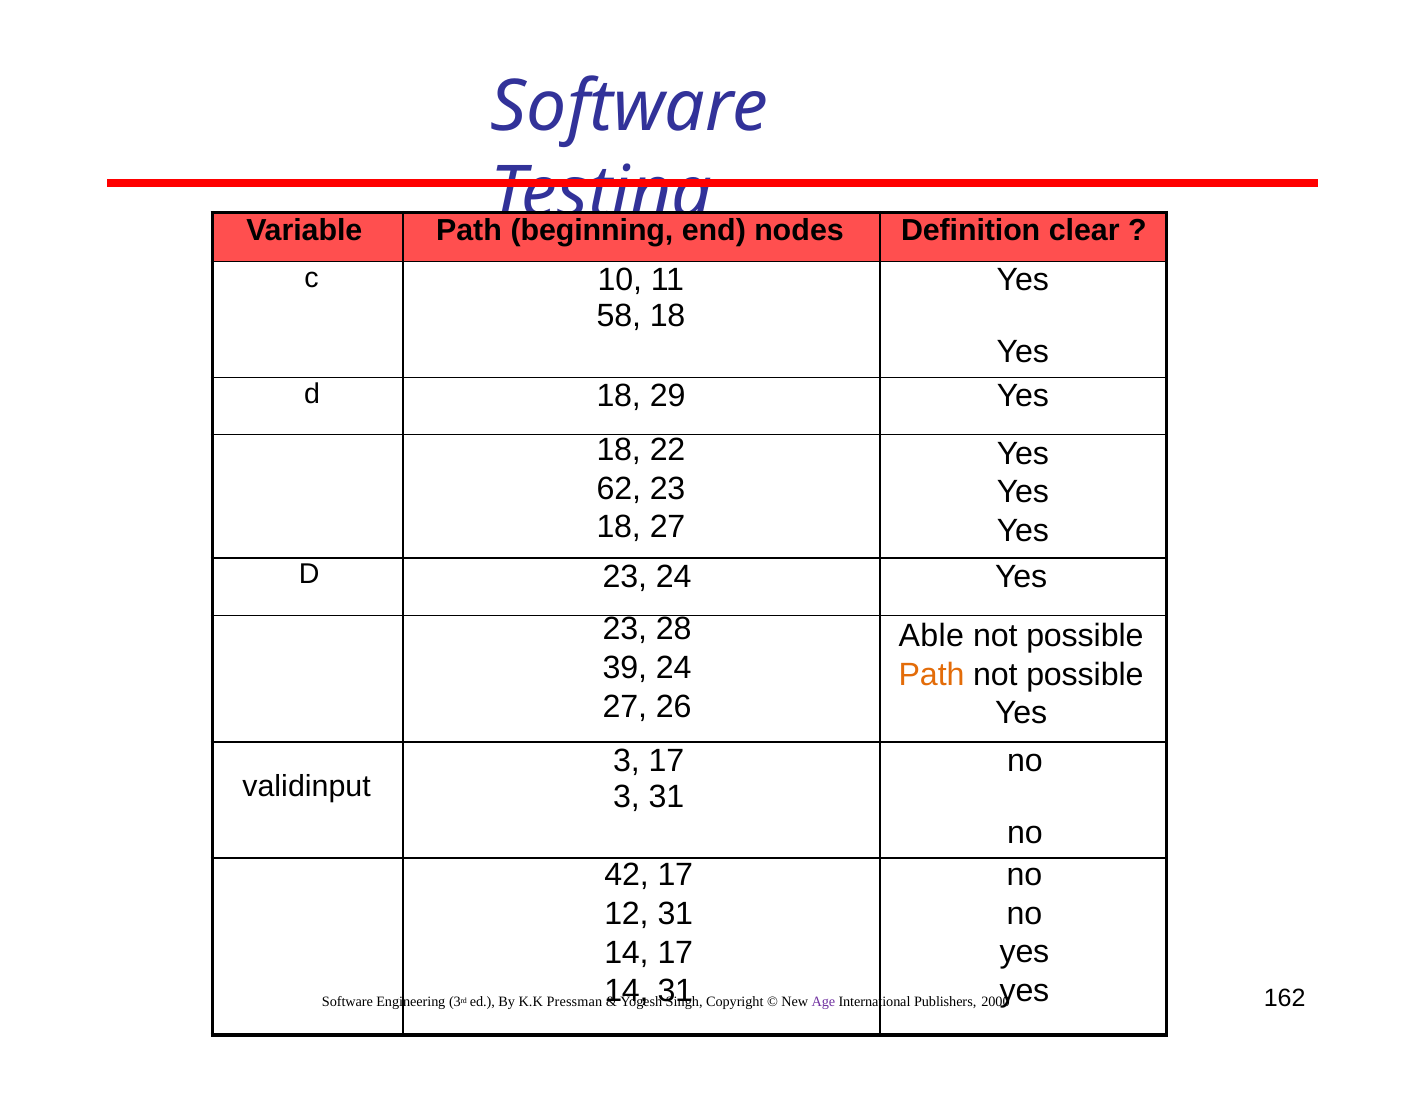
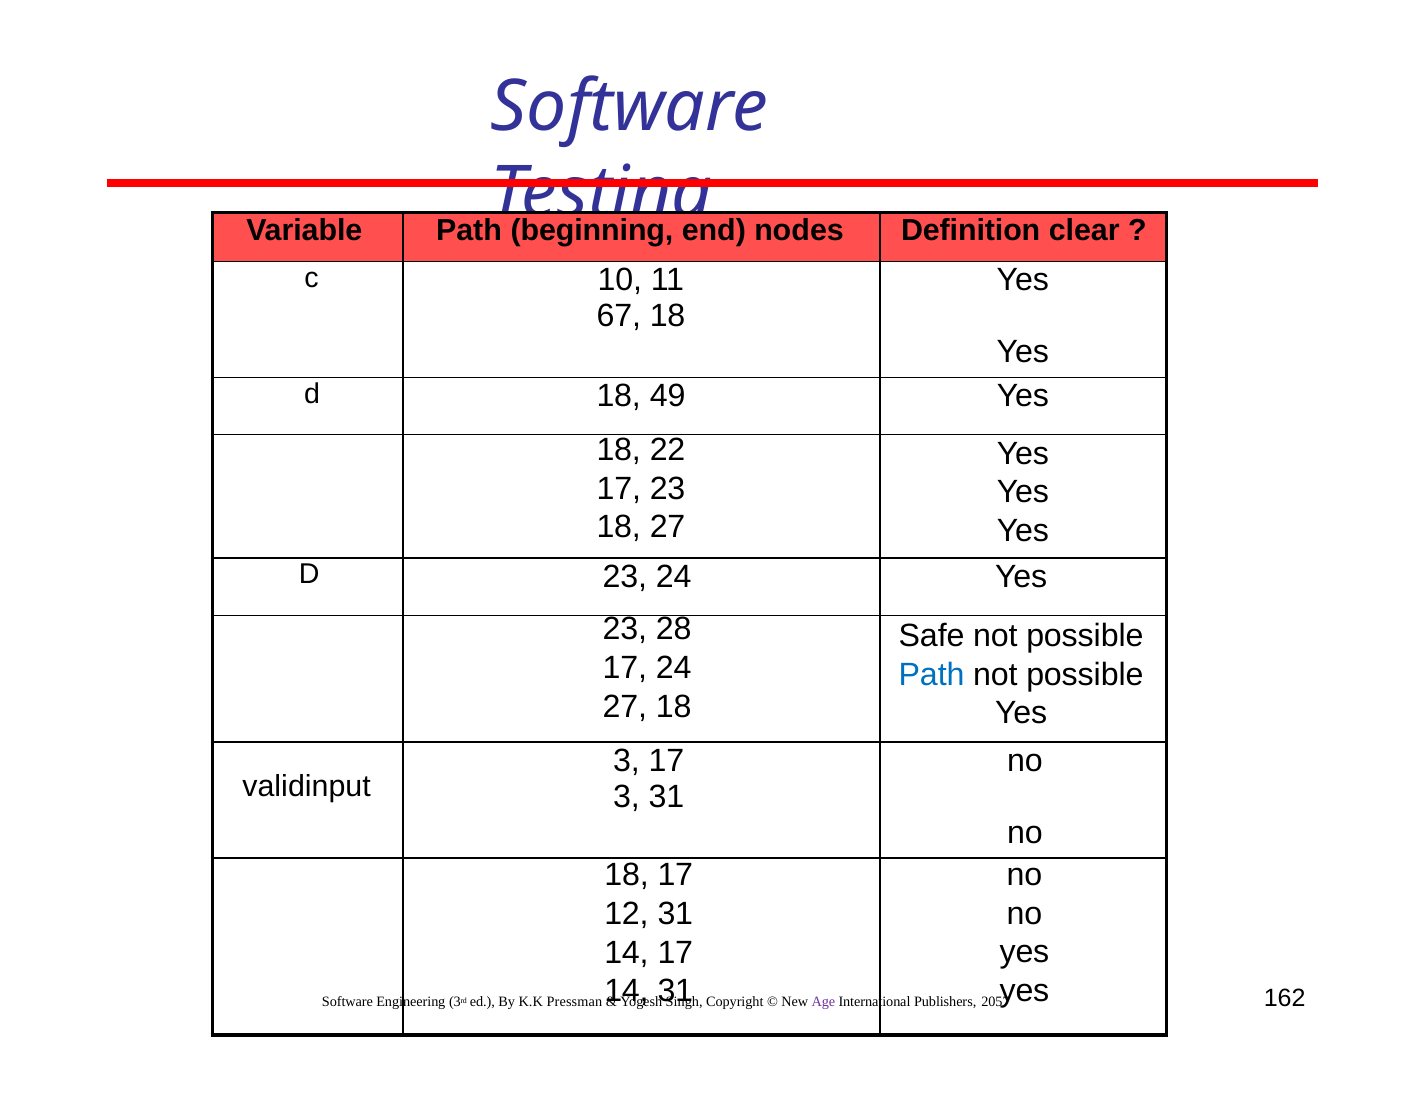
58: 58 -> 67
29: 29 -> 49
62 at (619, 488): 62 -> 17
Able: Able -> Safe
39 at (625, 668): 39 -> 17
Path at (932, 674) colour: orange -> blue
27 26: 26 -> 18
42 at (627, 875): 42 -> 18
2000: 2000 -> 2057
